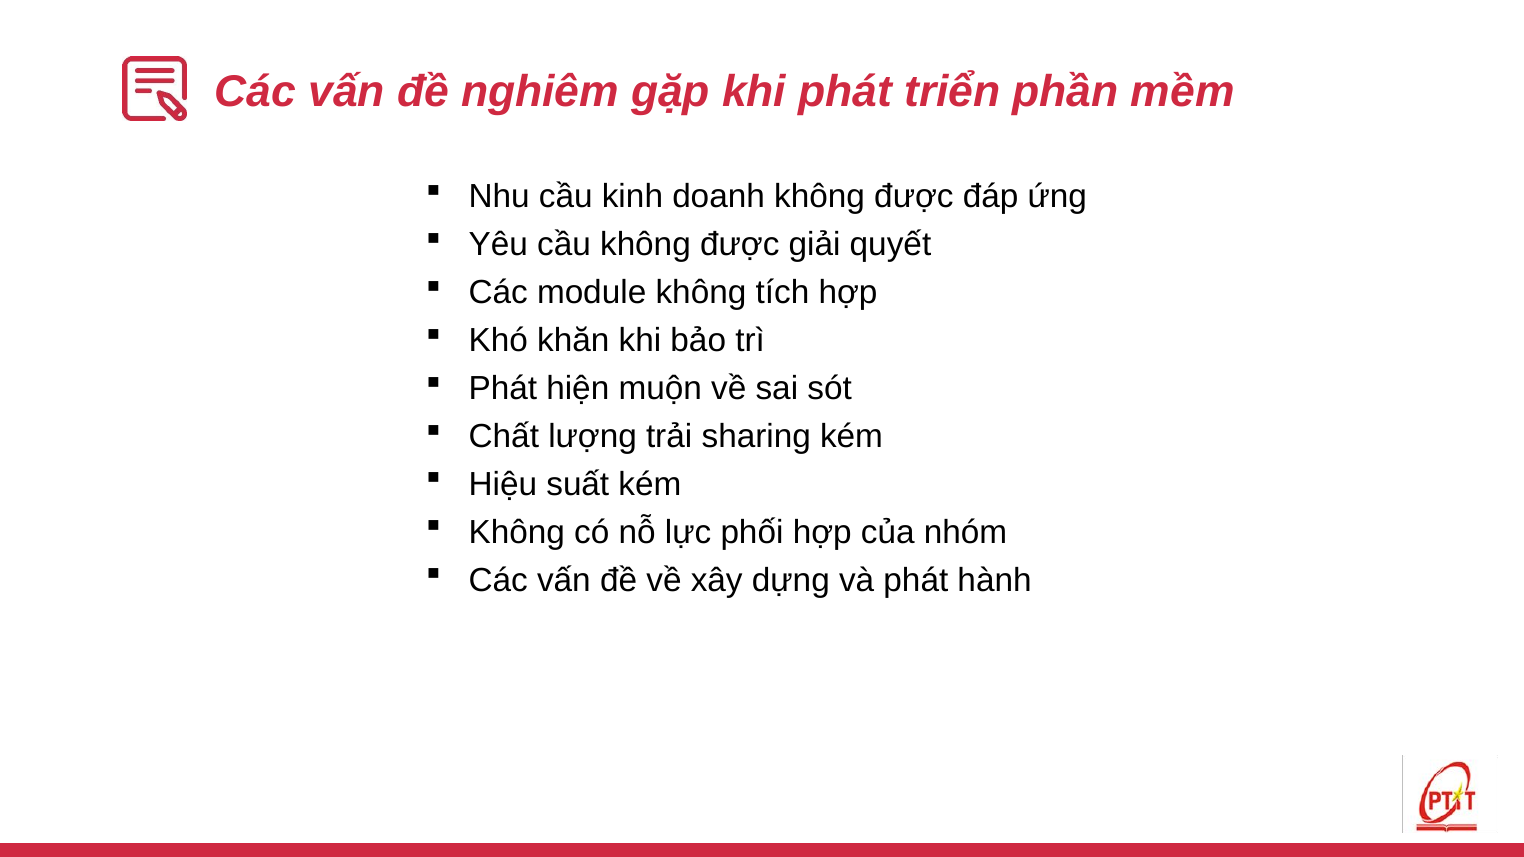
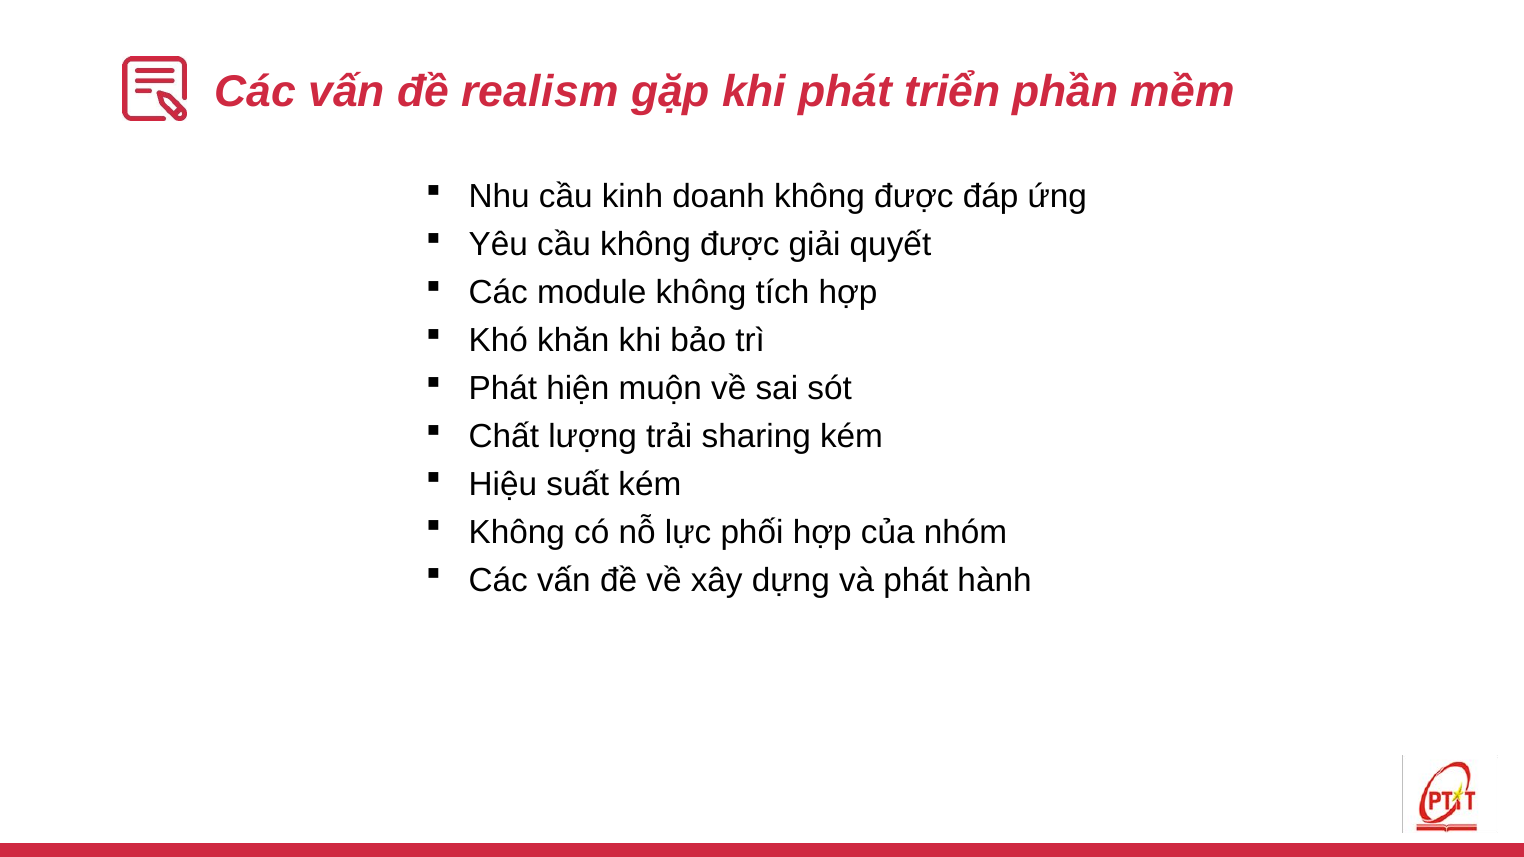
nghiêm: nghiêm -> realism
